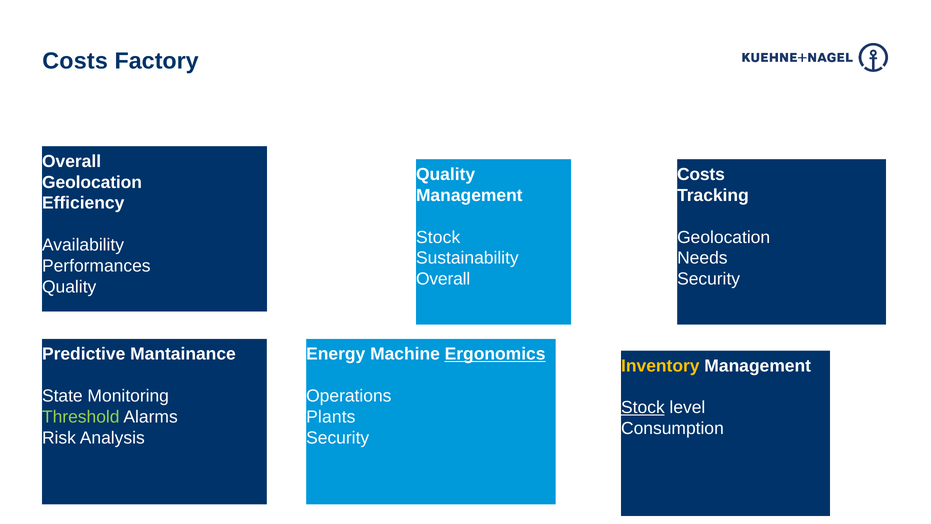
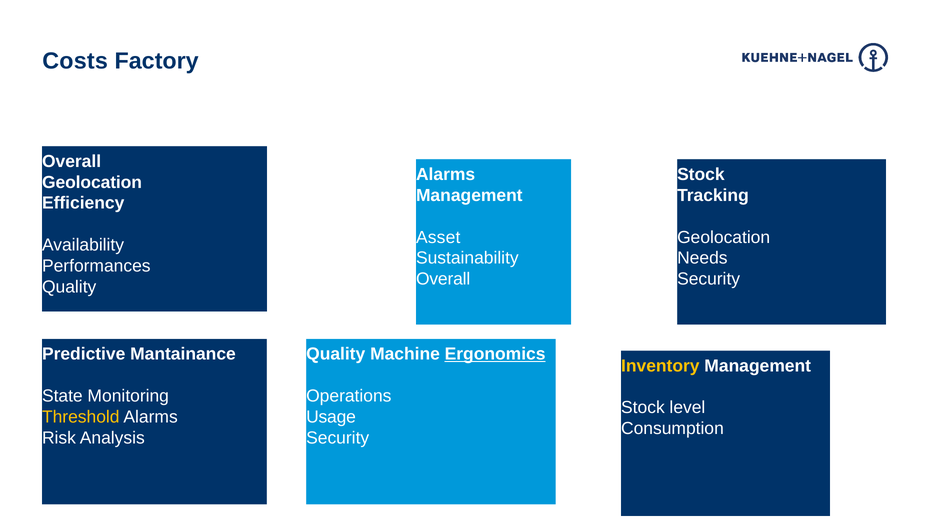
Quality at (446, 174): Quality -> Alarms
Costs at (701, 174): Costs -> Stock
Stock at (438, 237): Stock -> Asset
Energy at (336, 354): Energy -> Quality
Stock at (643, 407) underline: present -> none
Threshold colour: light green -> yellow
Plants: Plants -> Usage
